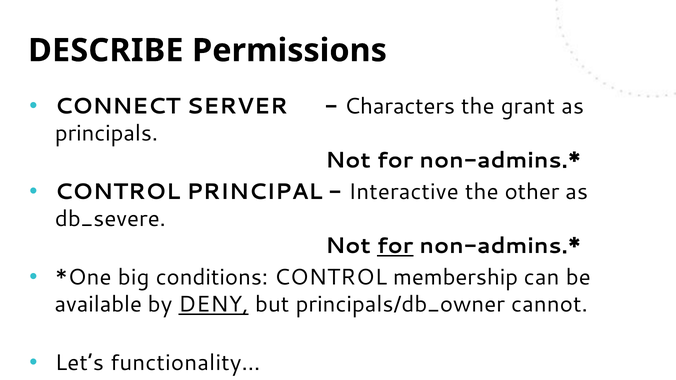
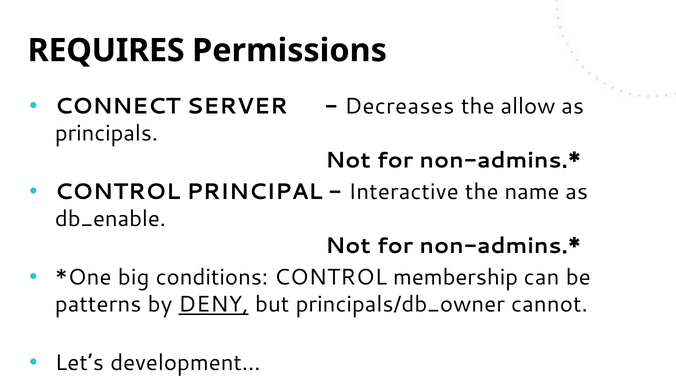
DESCRIBE: DESCRIBE -> REQUIRES
Characters: Characters -> Decreases
grant: grant -> allow
other: other -> name
db_severe: db_severe -> db_enable
for at (395, 246) underline: present -> none
available: available -> patterns
functionality…: functionality… -> development…
